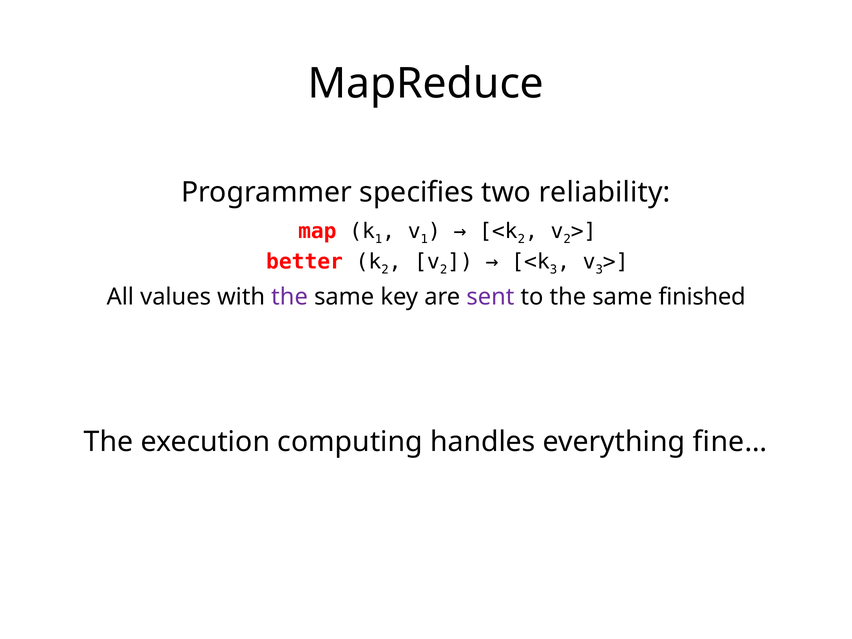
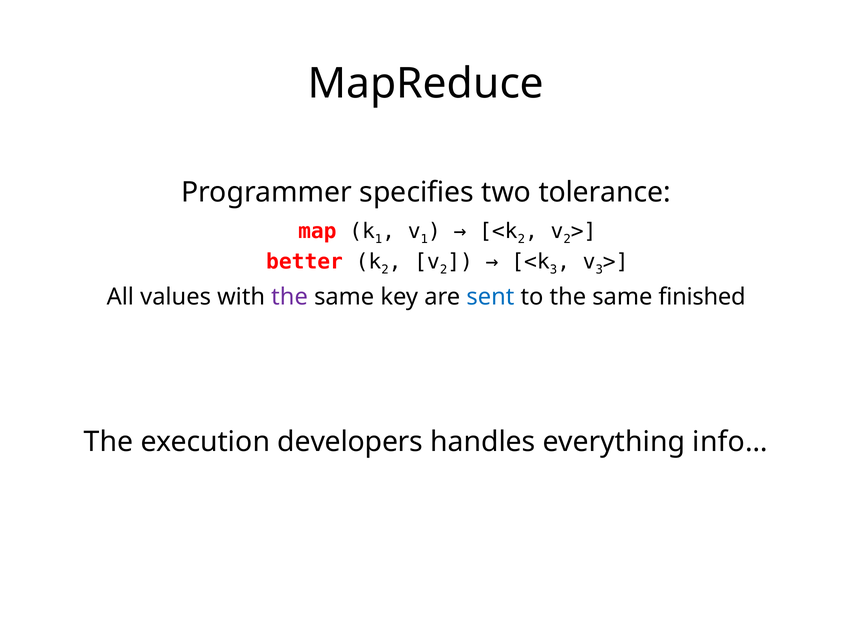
reliability: reliability -> tolerance
sent colour: purple -> blue
computing: computing -> developers
fine…: fine… -> info…
